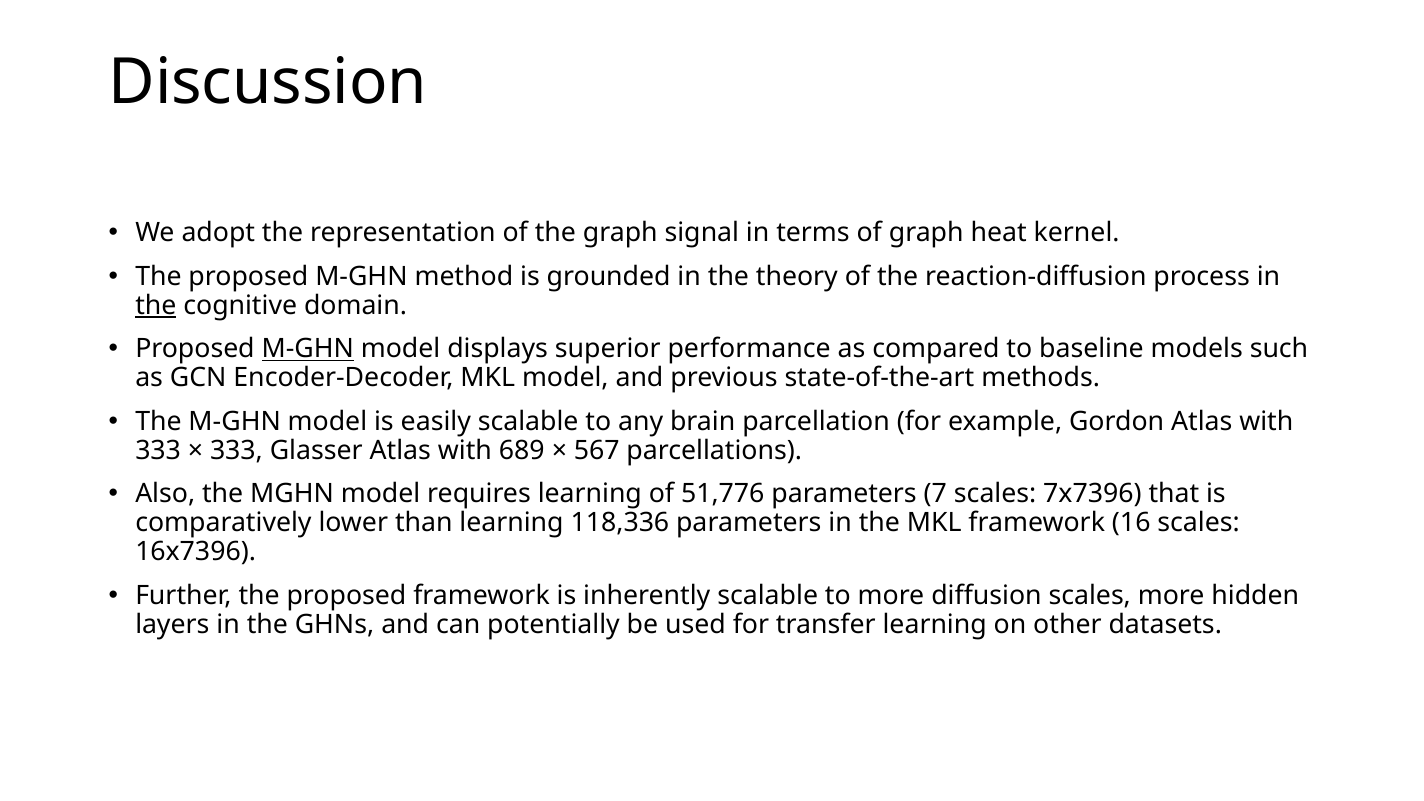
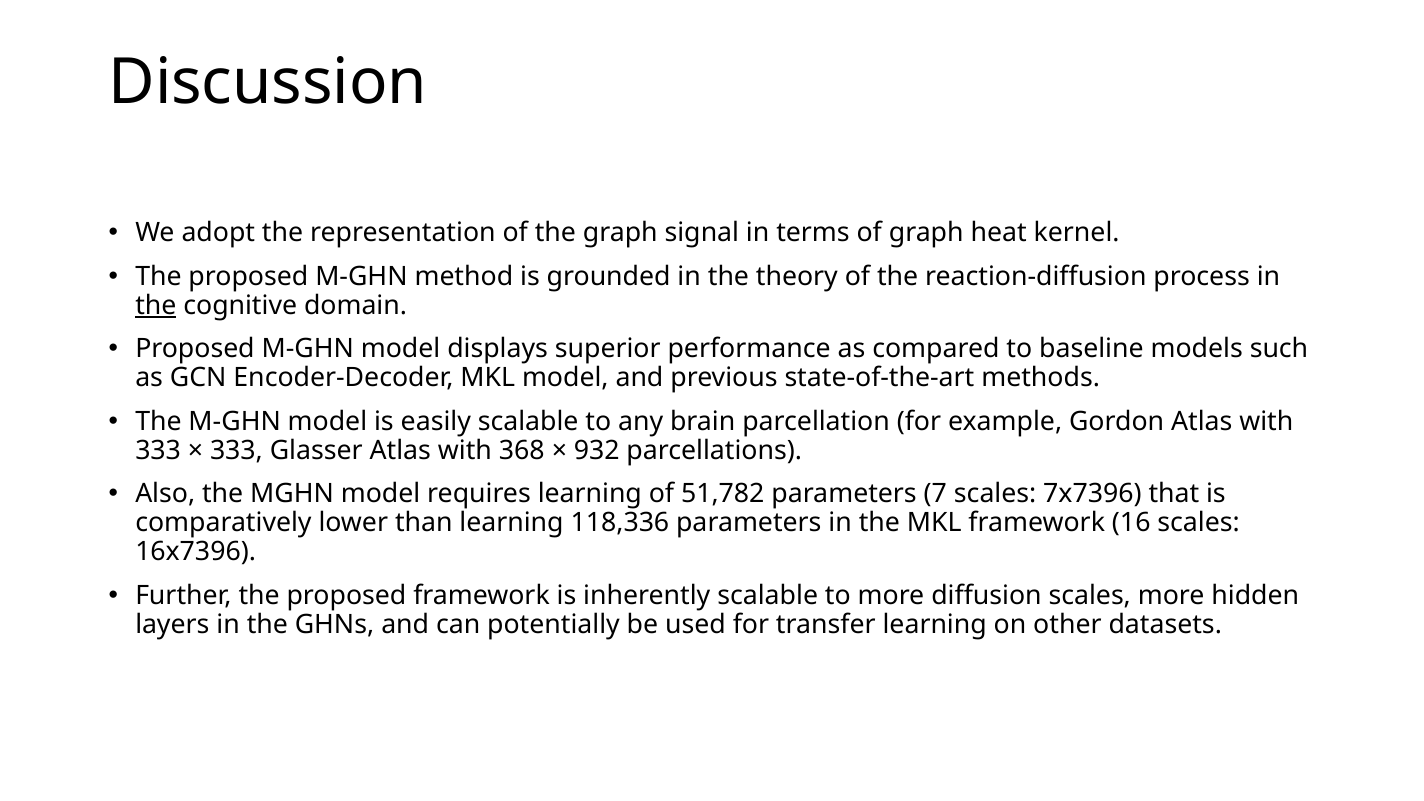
M-GHN at (308, 349) underline: present -> none
689: 689 -> 368
567: 567 -> 932
51,776: 51,776 -> 51,782
